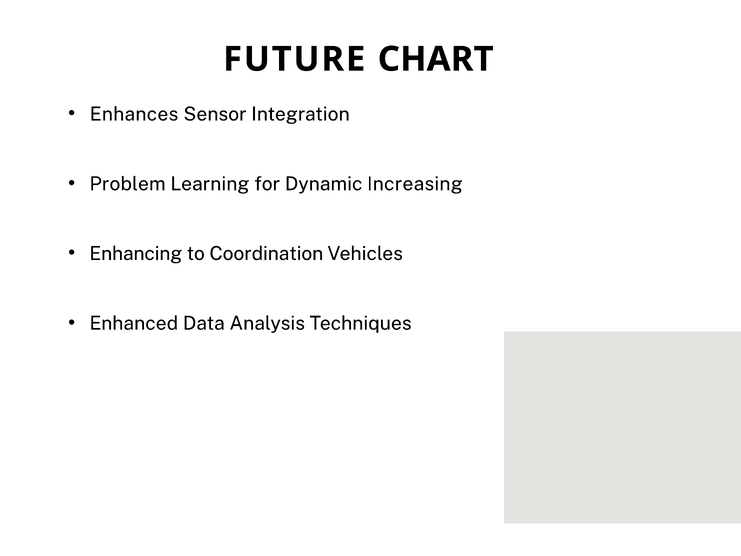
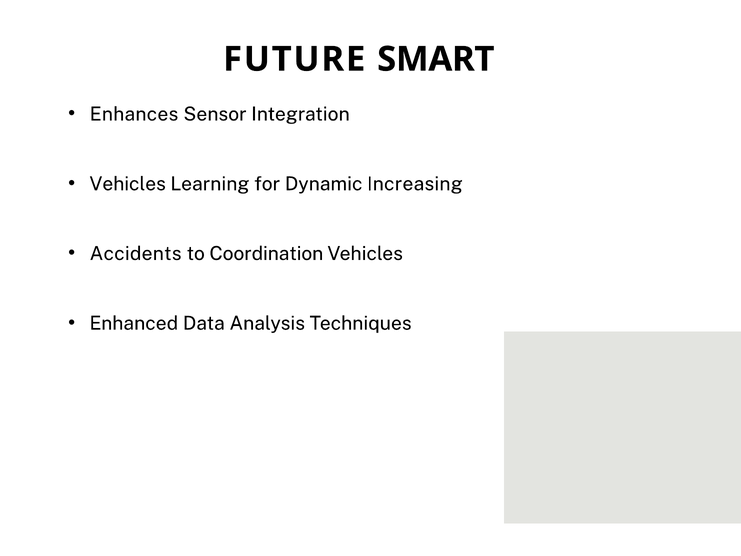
CHART: CHART -> SMART
Problem at (128, 184): Problem -> Vehicles
Enhancing: Enhancing -> Accidents
